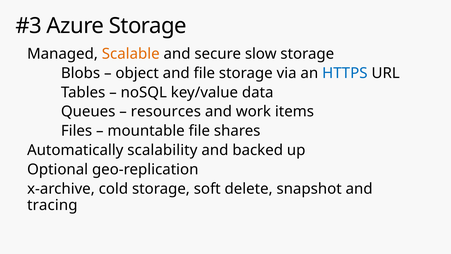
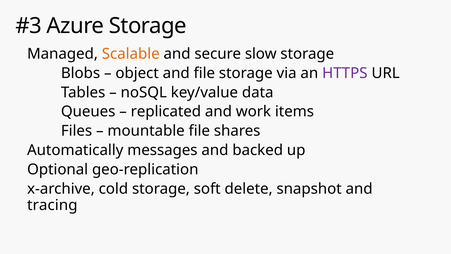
HTTPS colour: blue -> purple
resources: resources -> replicated
scalability: scalability -> messages
